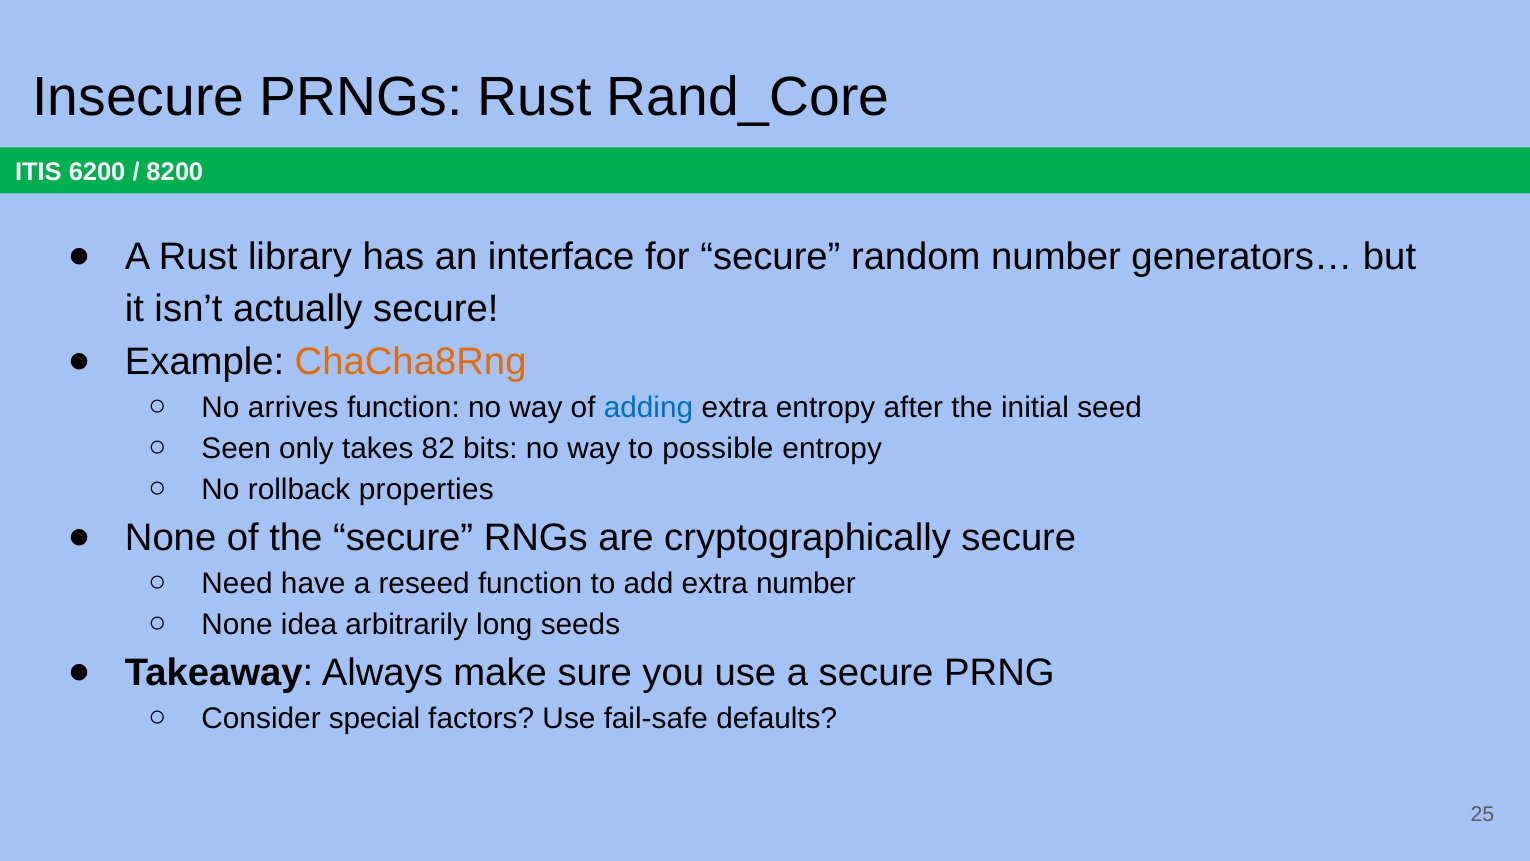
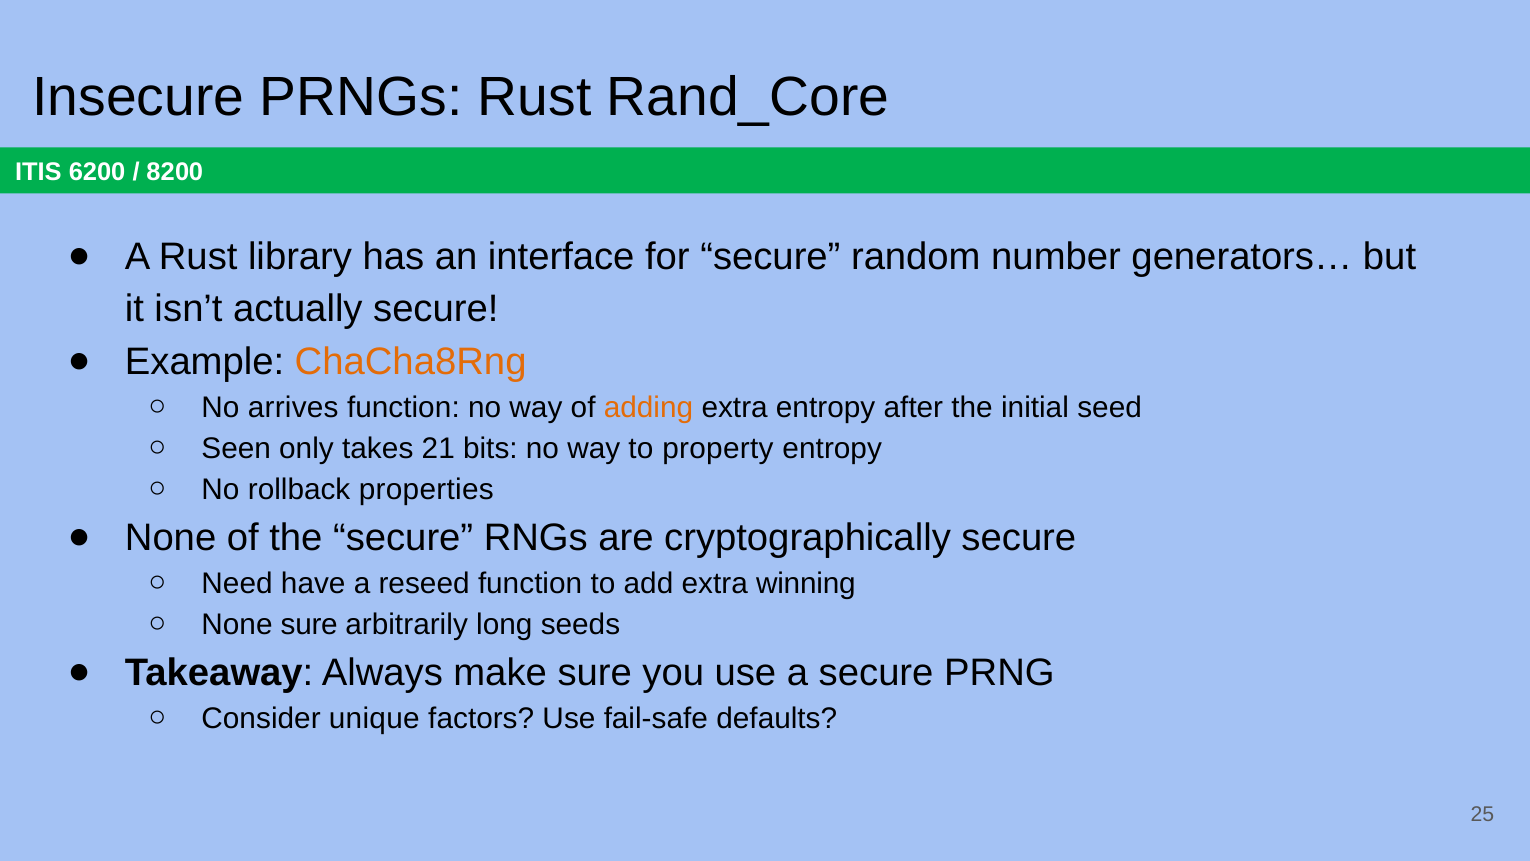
adding colour: blue -> orange
82: 82 -> 21
possible: possible -> property
extra number: number -> winning
None idea: idea -> sure
special: special -> unique
